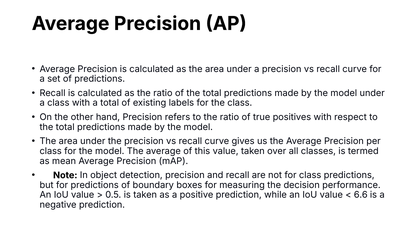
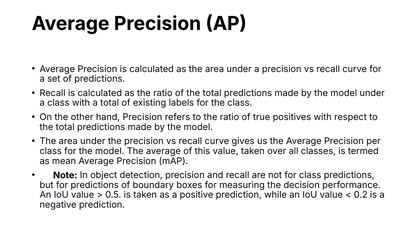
6.6: 6.6 -> 0.2
